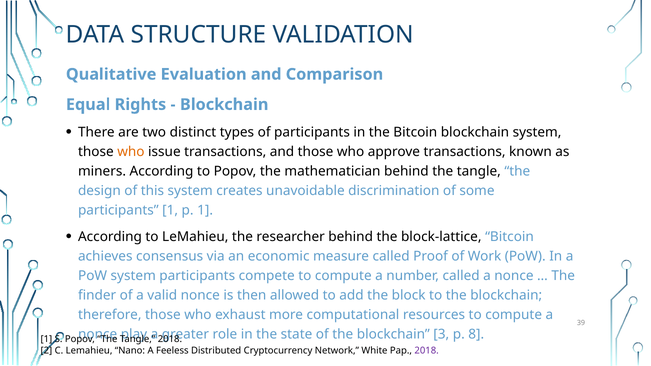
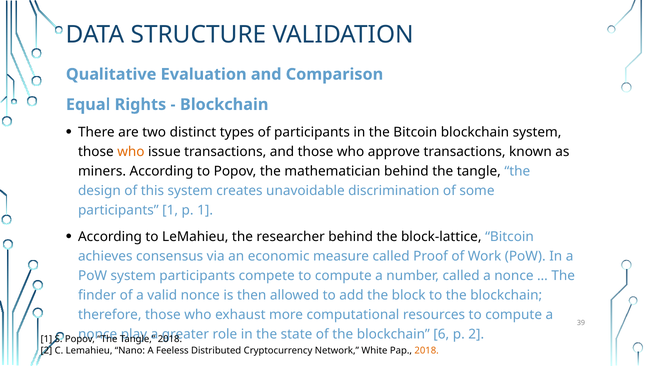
3: 3 -> 6
p 8: 8 -> 2
2018 at (427, 351) colour: purple -> orange
